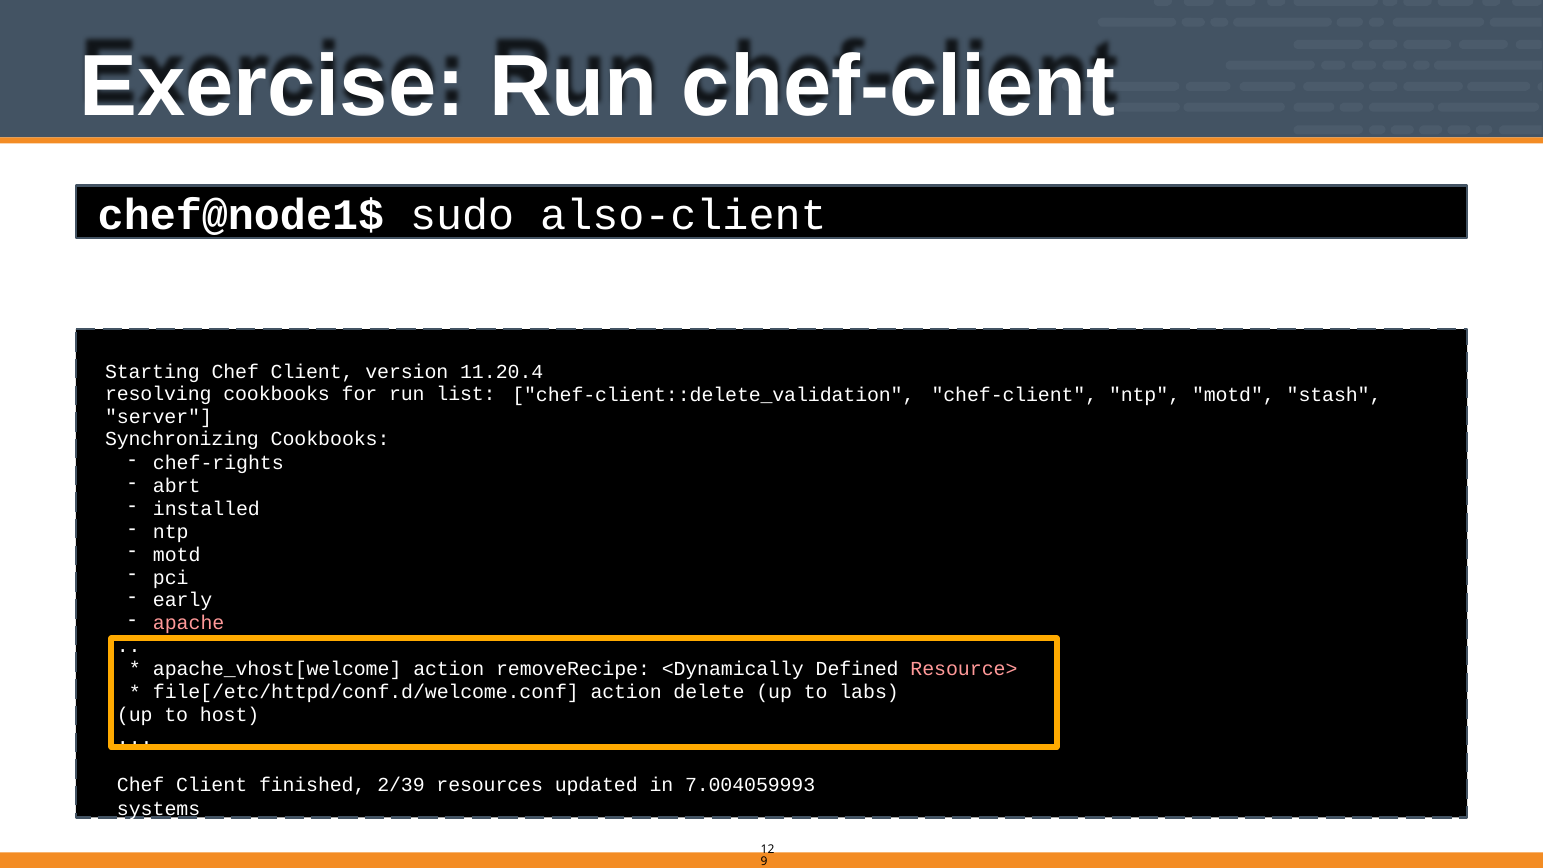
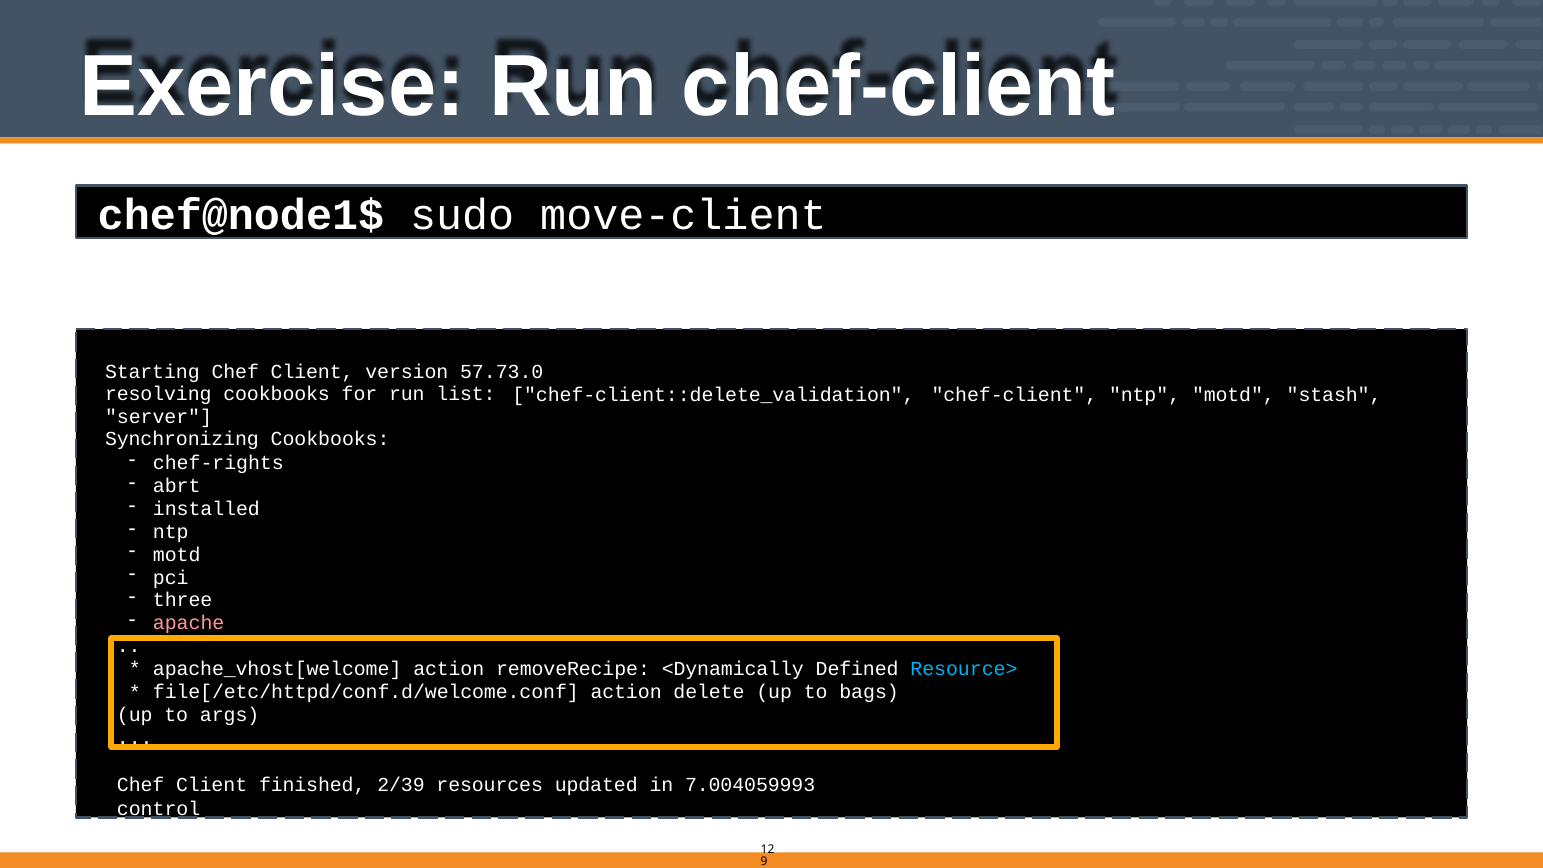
also-client: also-client -> move-client
11.20.4: 11.20.4 -> 57.73.0
early: early -> three
Resource> colour: pink -> light blue
labs: labs -> bags
host: host -> args
systems: systems -> control
